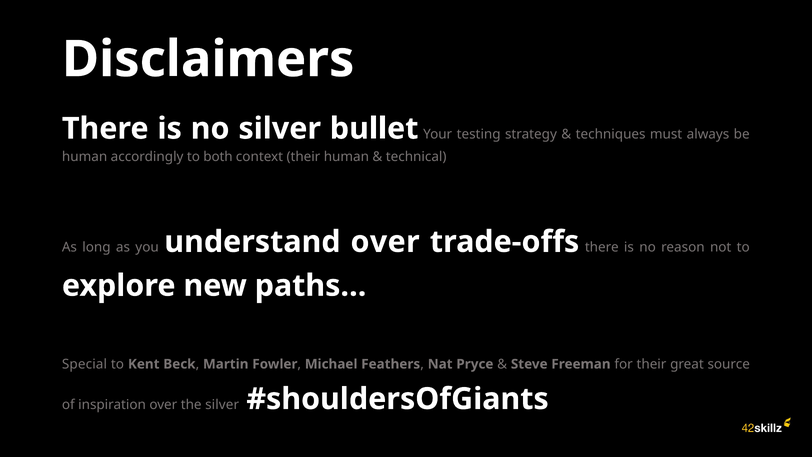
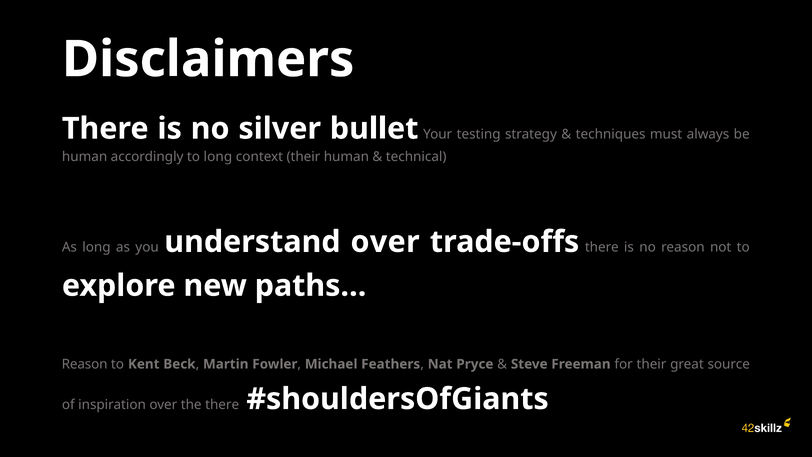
to both: both -> long
Special at (84, 364): Special -> Reason
the silver: silver -> there
